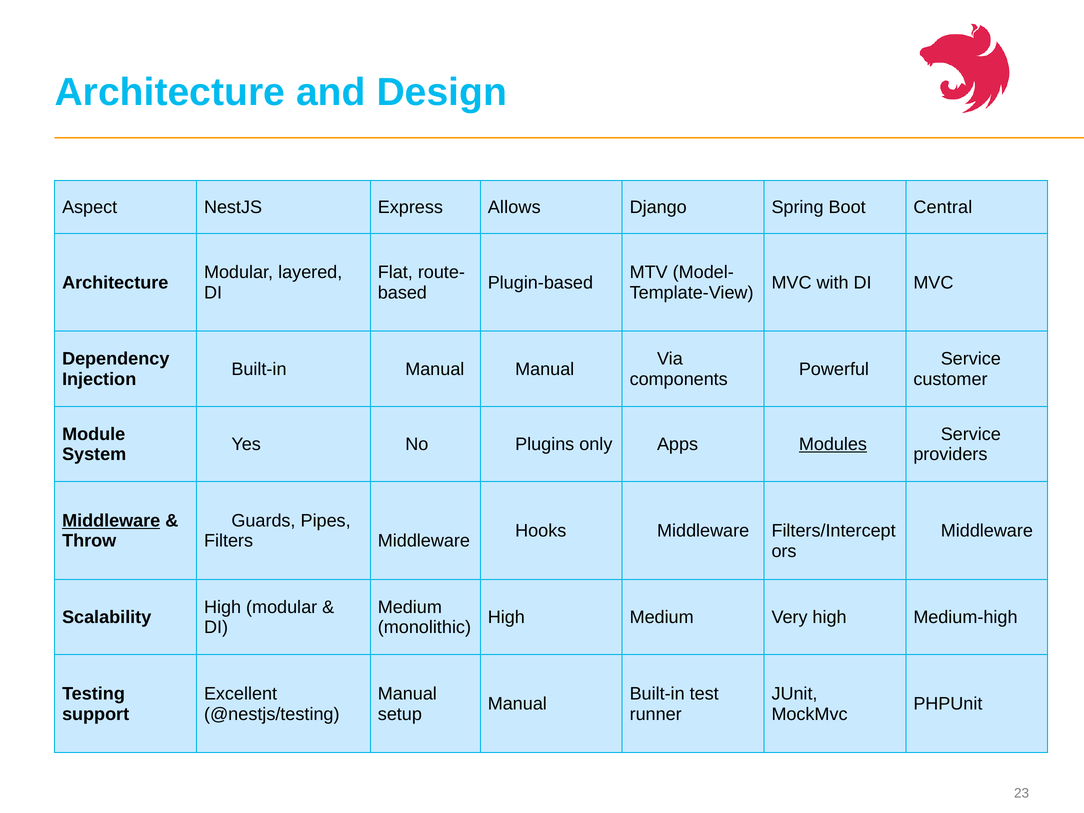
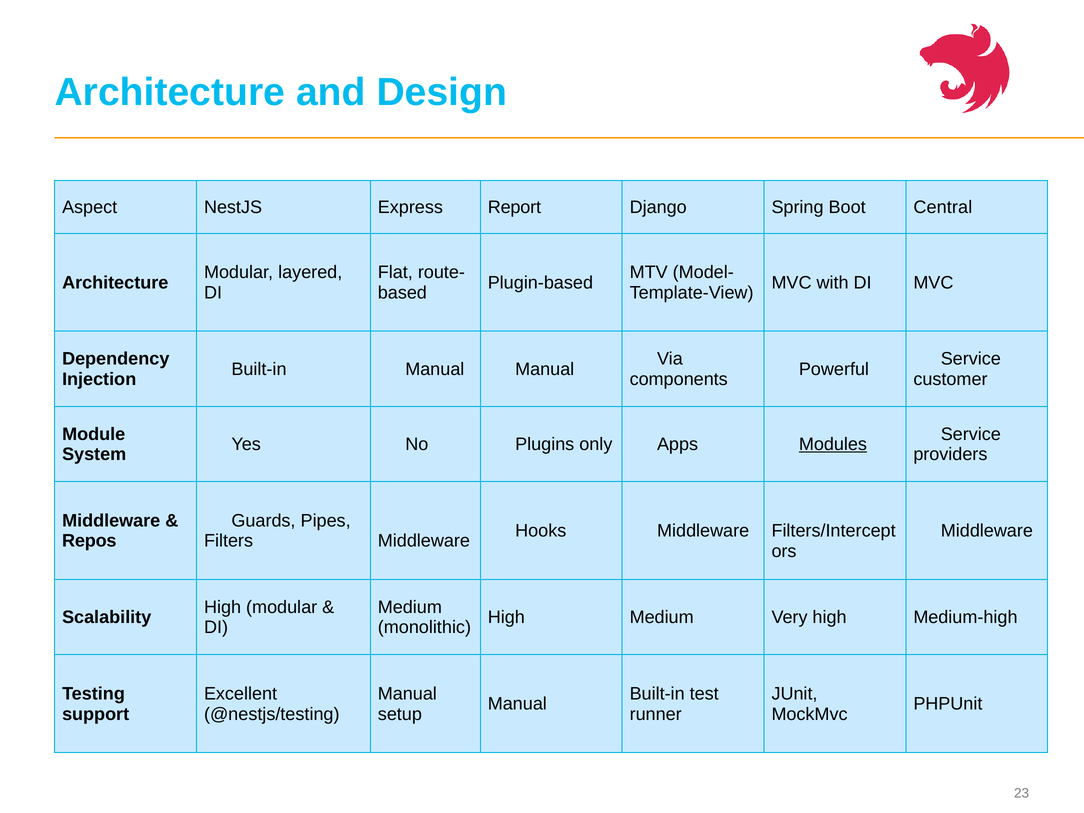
Allows: Allows -> Report
Middleware at (111, 521) underline: present -> none
Throw: Throw -> Repos
